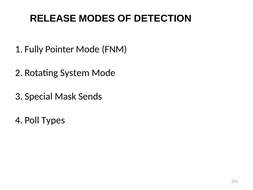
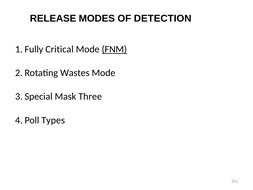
Pointer: Pointer -> Critical
FNM underline: none -> present
System: System -> Wastes
Sends: Sends -> Three
